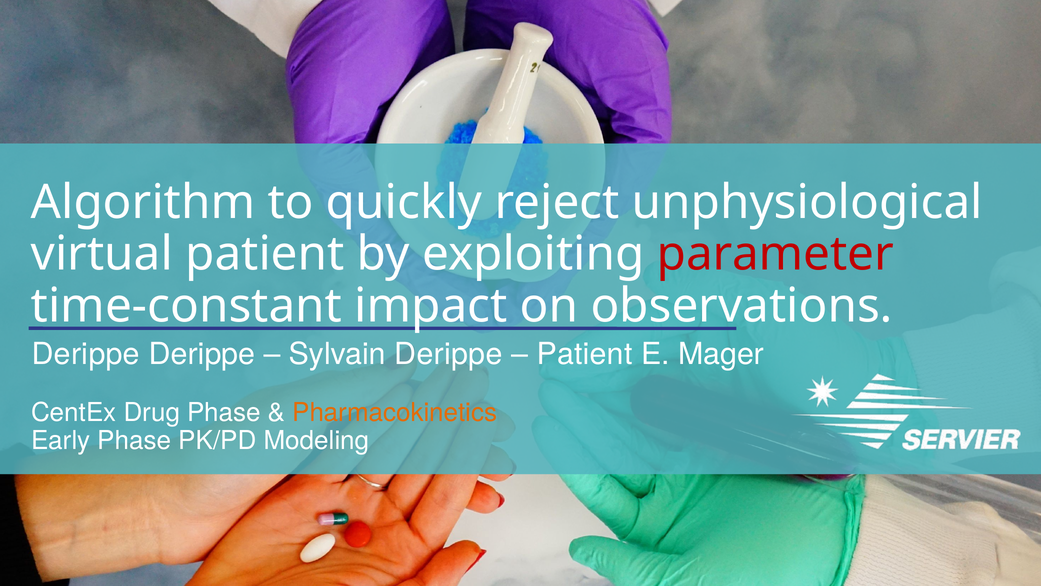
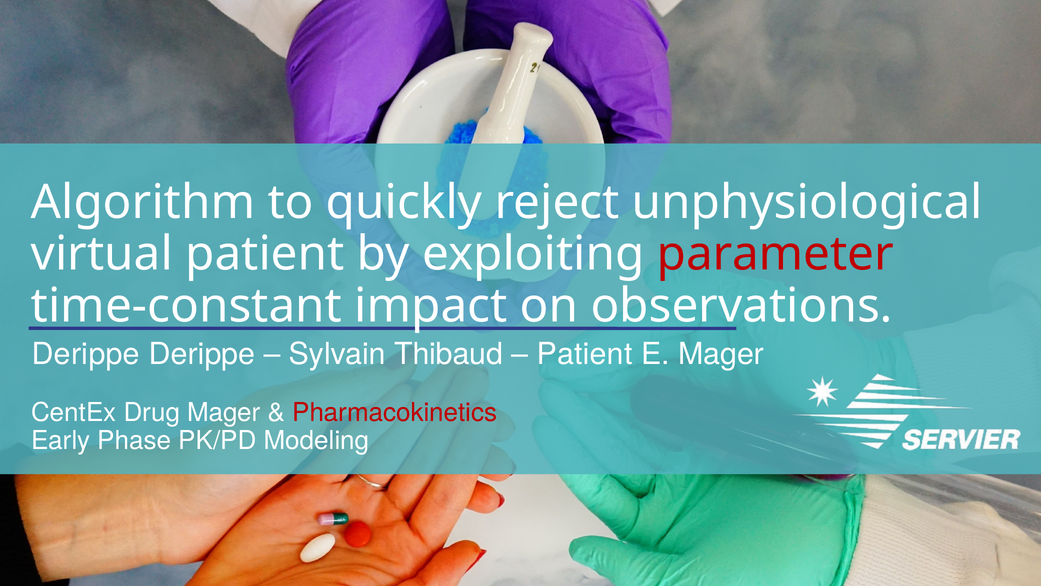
Sylvain Derippe: Derippe -> Thibaud
Drug Phase: Phase -> Mager
Pharmacokinetics colour: orange -> red
